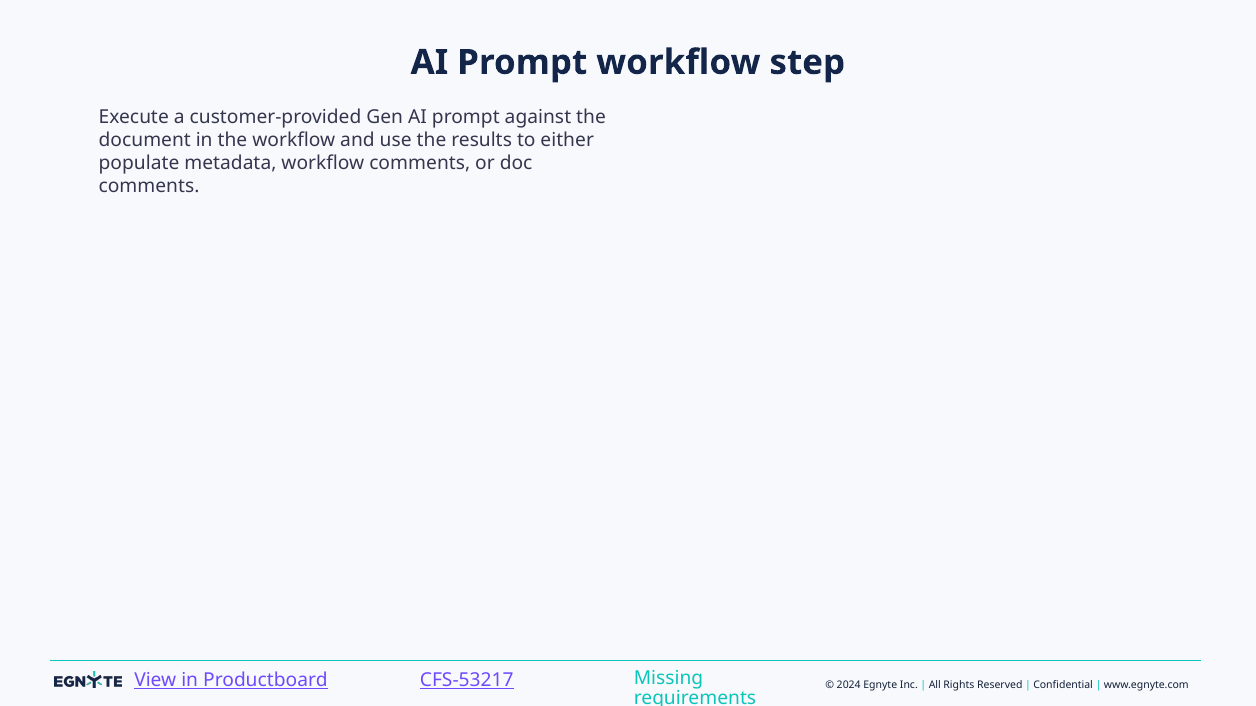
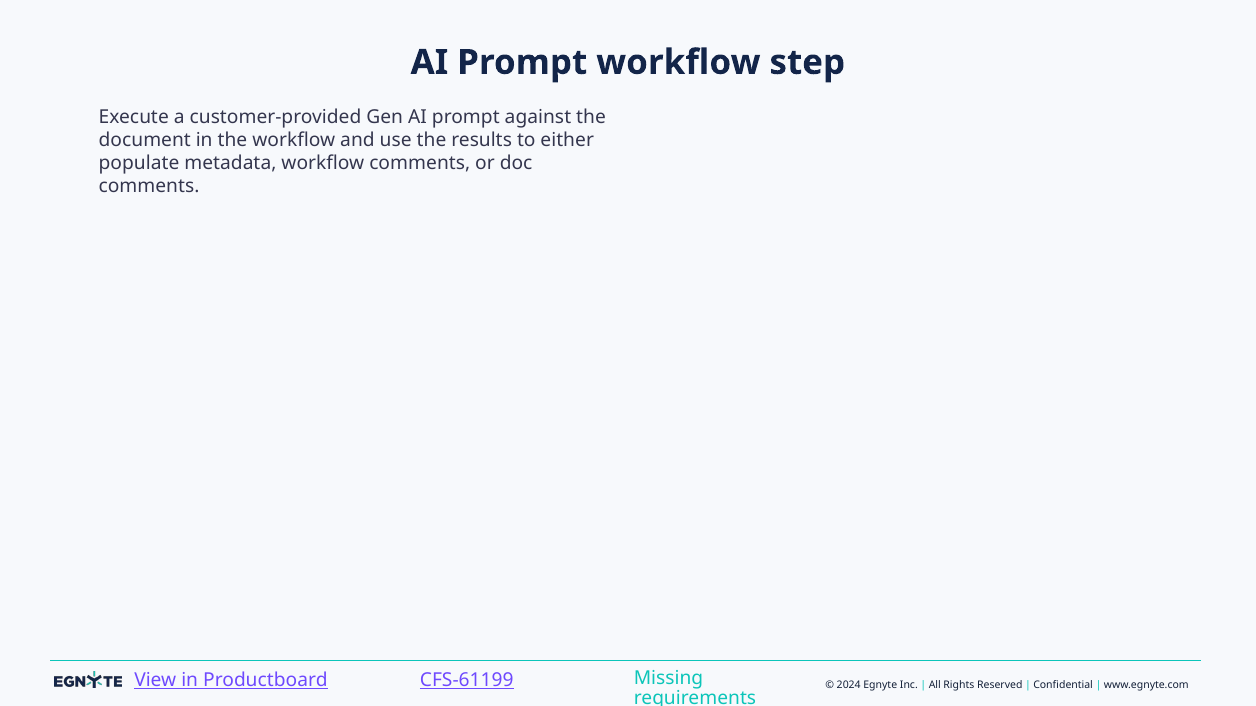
CFS-53217: CFS-53217 -> CFS-61199
